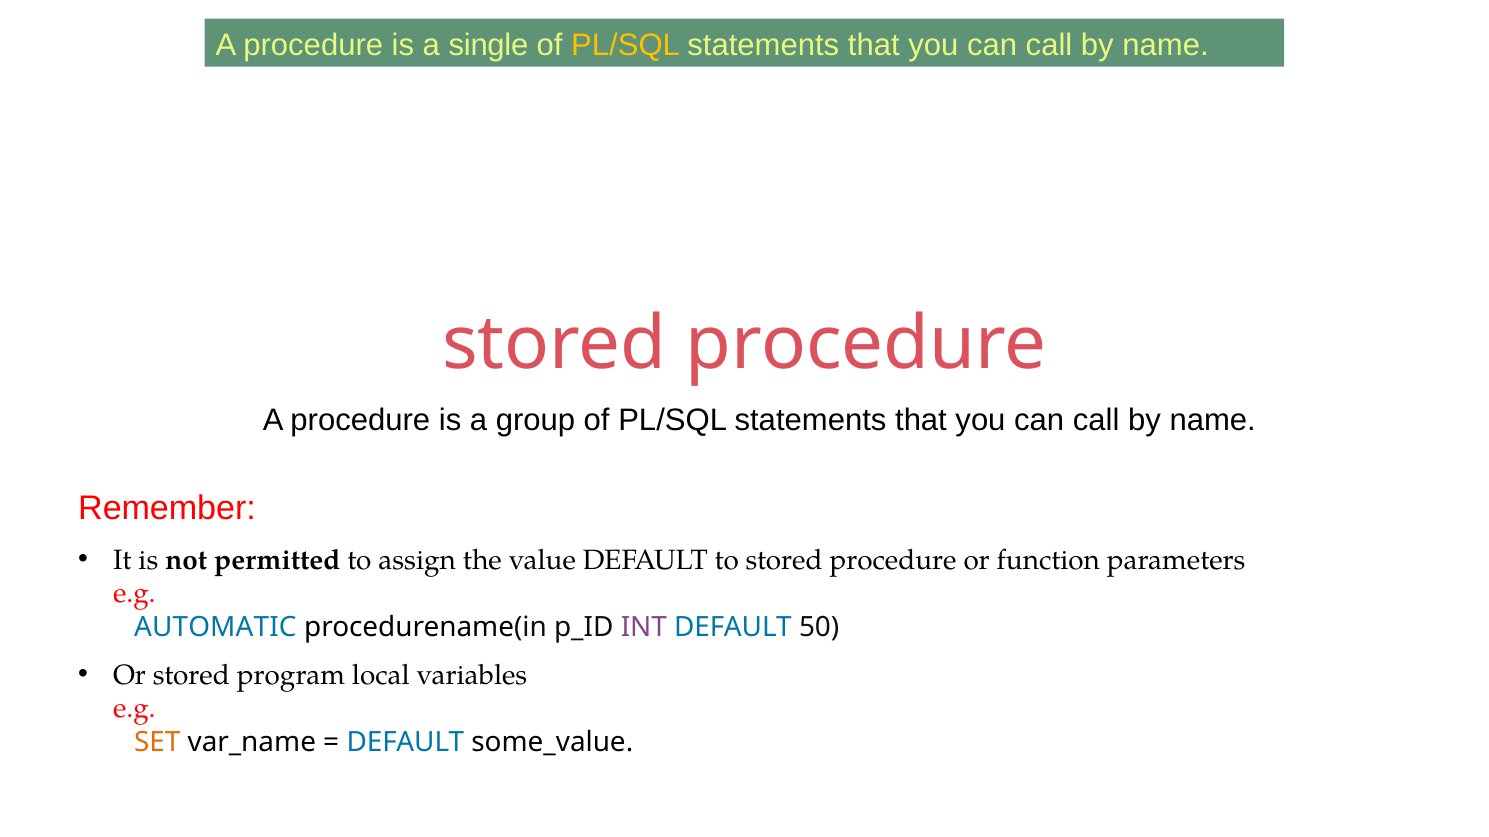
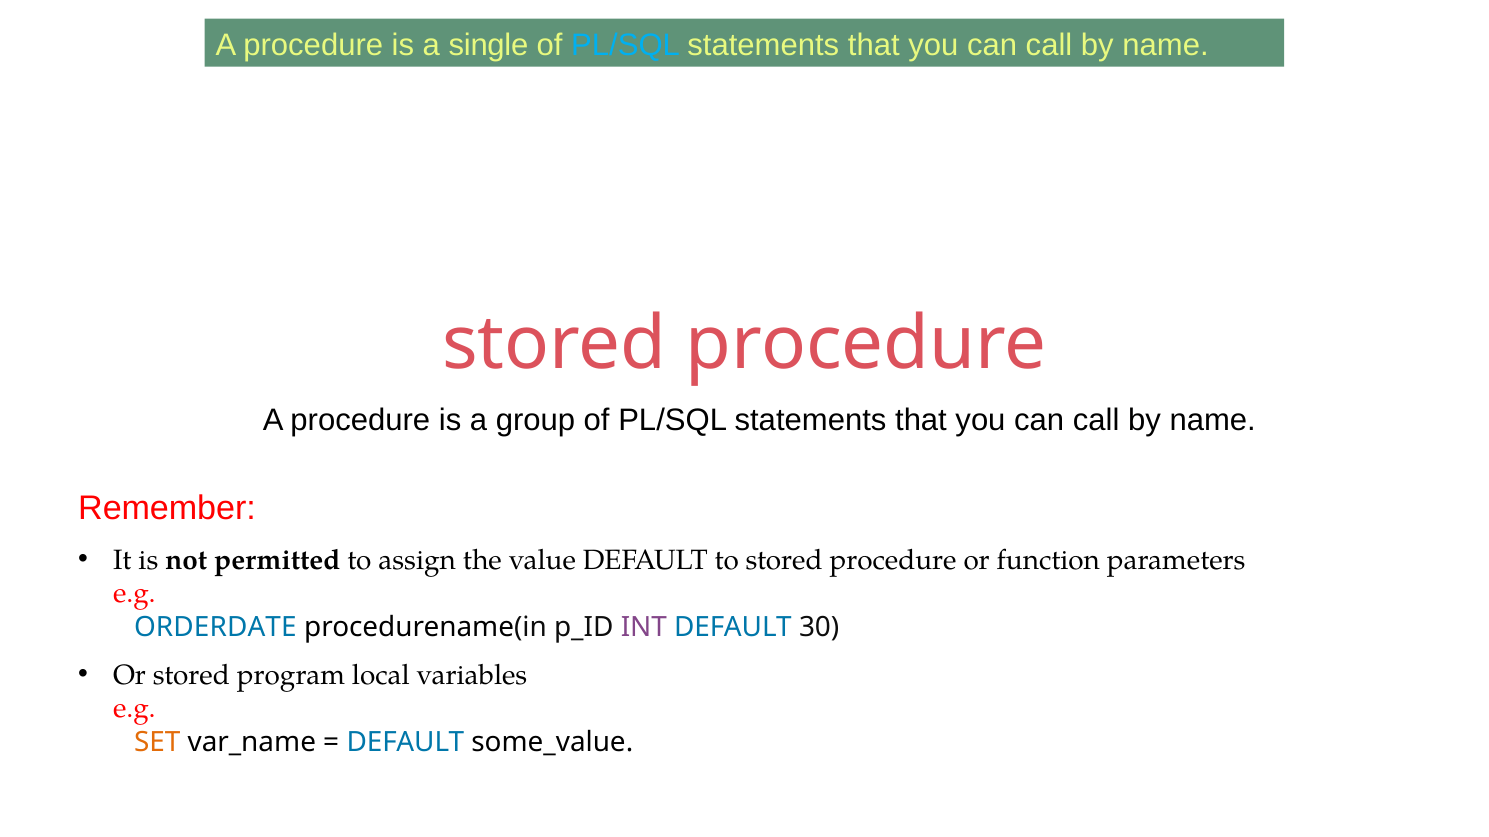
PL/SQL at (626, 45) colour: yellow -> light blue
AUTOMATIC: AUTOMATIC -> ORDERDATE
50: 50 -> 30
